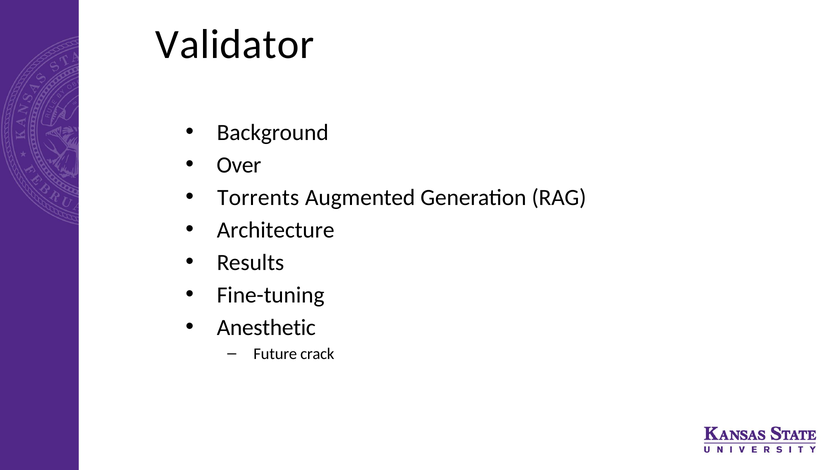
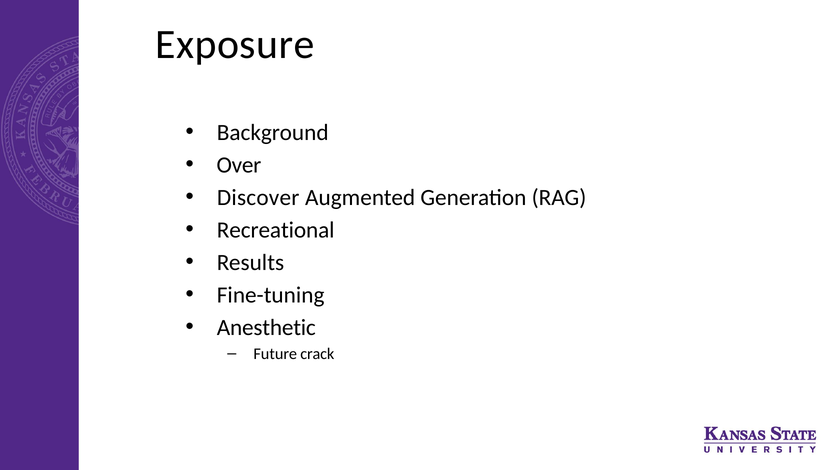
Validator: Validator -> Exposure
Torrents: Torrents -> Discover
Architecture: Architecture -> Recreational
